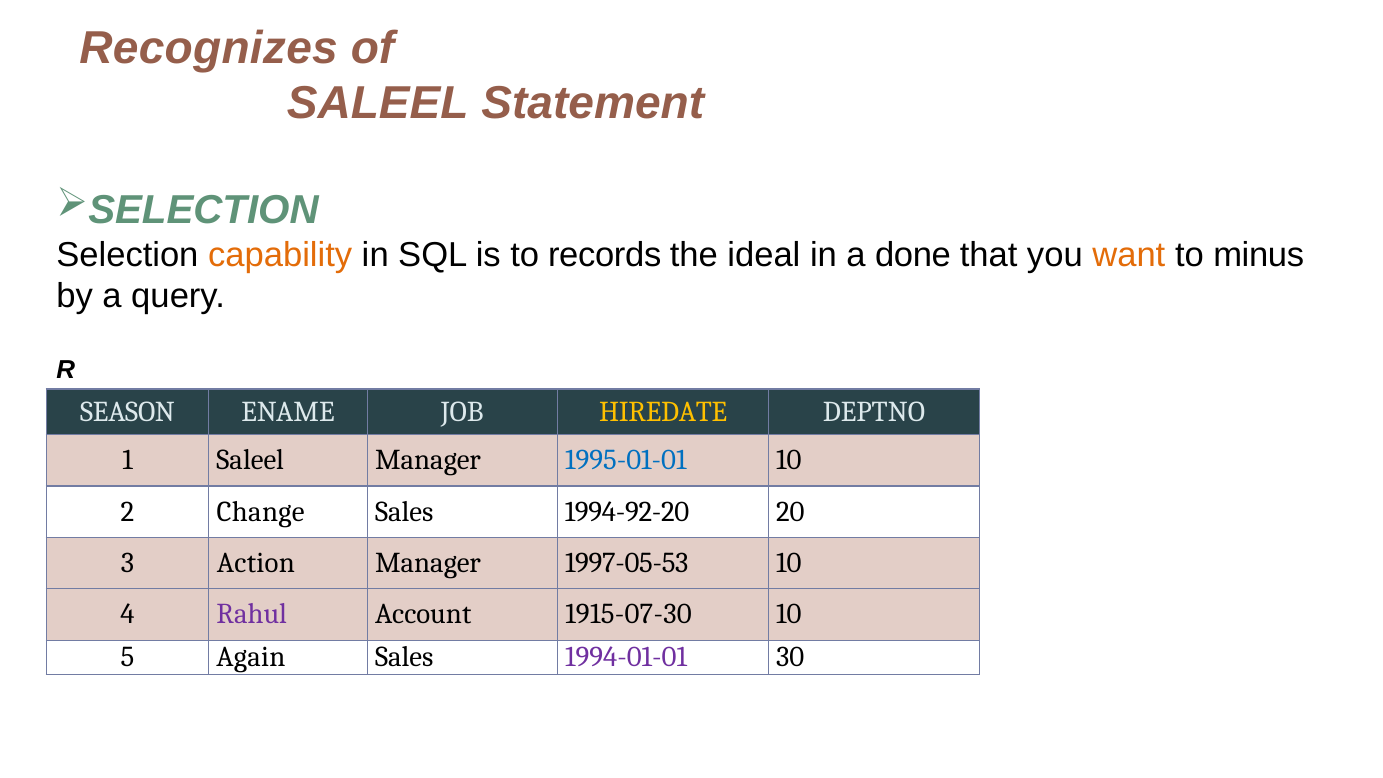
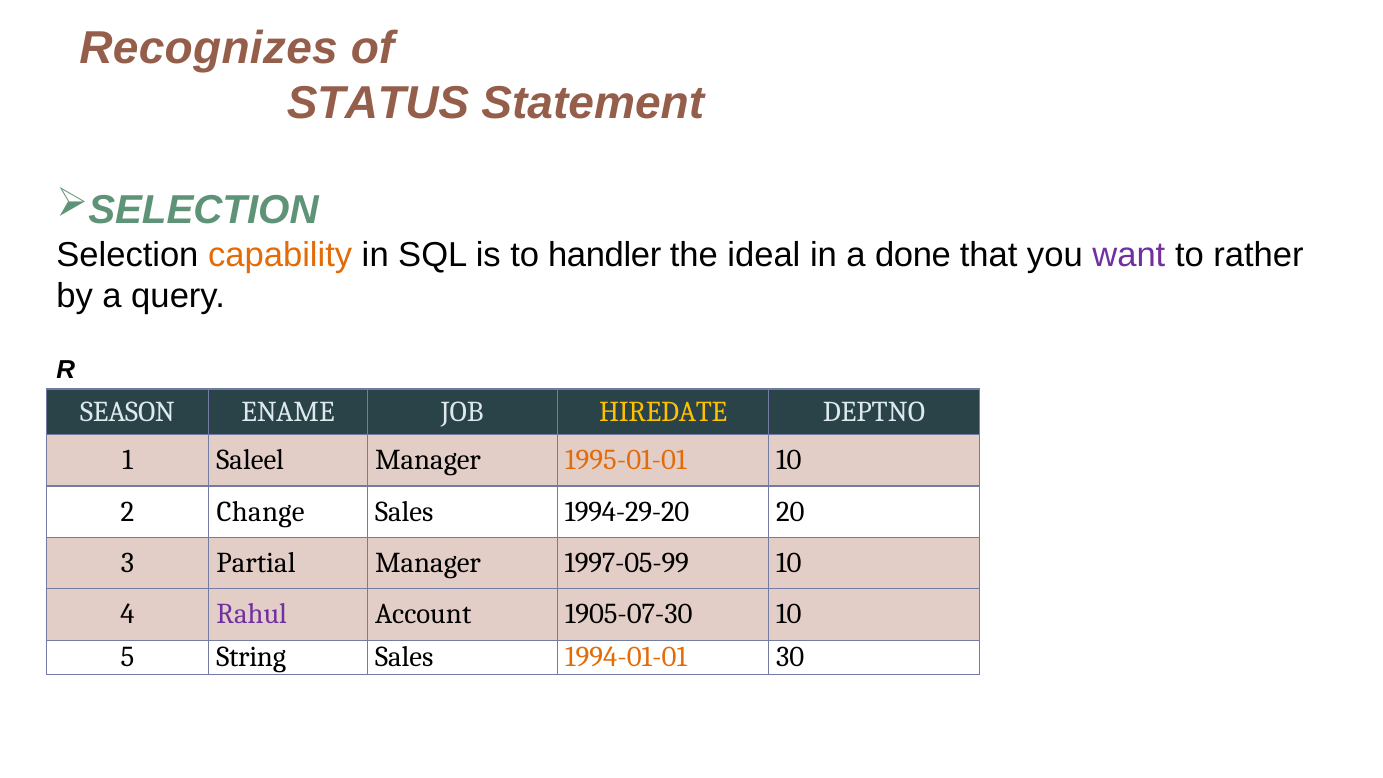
SALEEL at (378, 104): SALEEL -> STATUS
records: records -> handler
want colour: orange -> purple
minus: minus -> rather
1995-01-01 colour: blue -> orange
1994-92-20: 1994-92-20 -> 1994-29-20
Action: Action -> Partial
1997-05-53: 1997-05-53 -> 1997-05-99
1915-07-30: 1915-07-30 -> 1905-07-30
Again: Again -> String
1994-01-01 colour: purple -> orange
